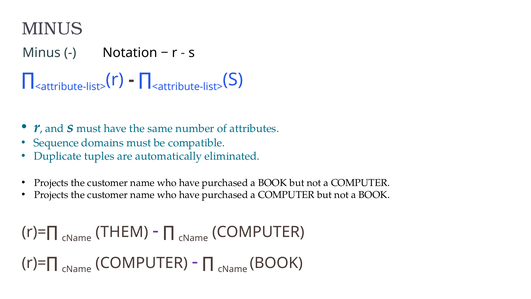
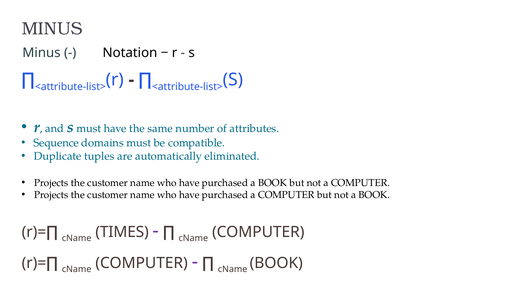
THEM: THEM -> TIMES
